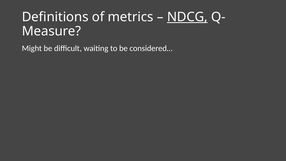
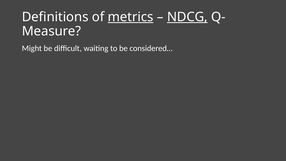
metrics underline: none -> present
